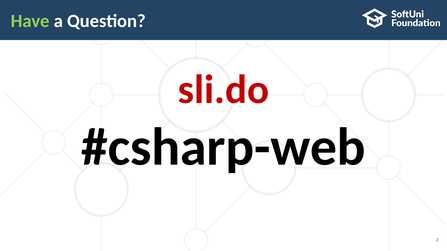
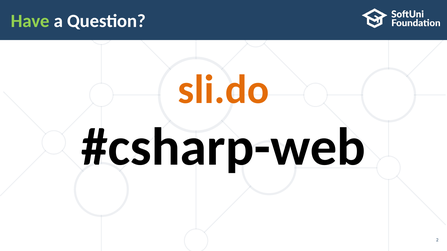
sli.do colour: red -> orange
